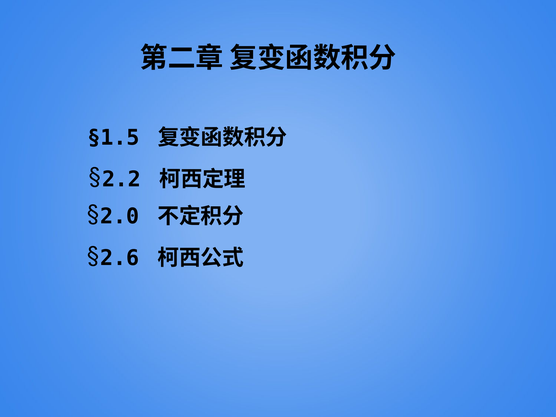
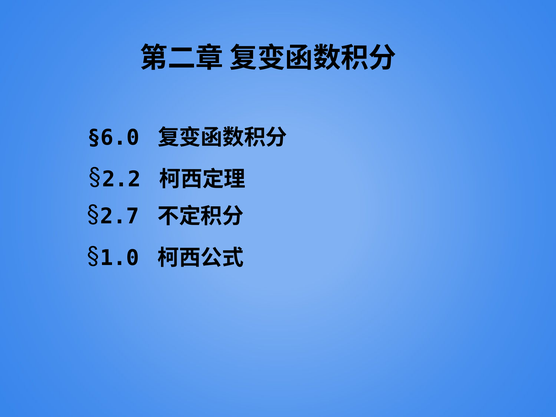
§1.5: §1.5 -> §6.0
2.0: 2.0 -> 2.7
2.6: 2.6 -> 1.0
